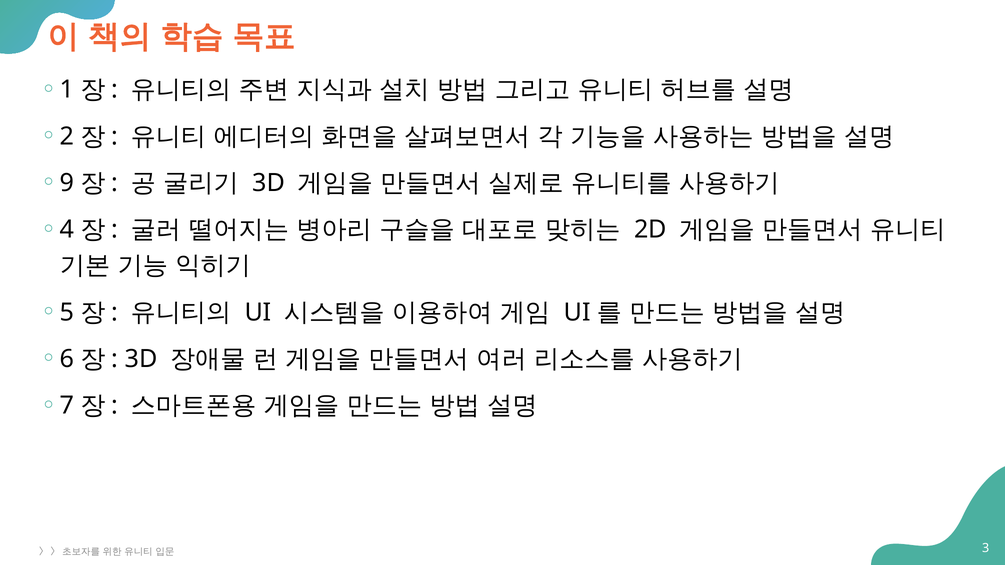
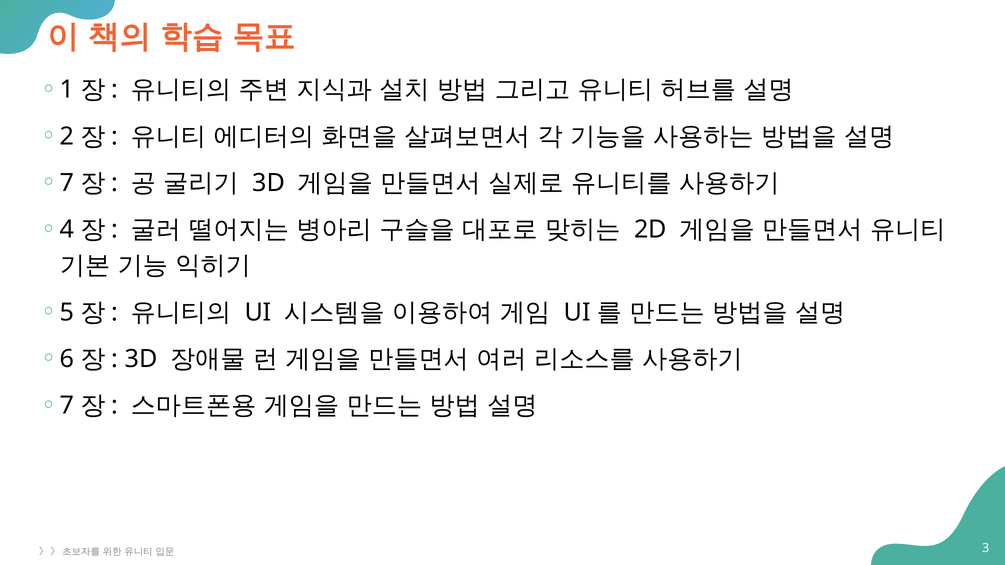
9 at (67, 183): 9 -> 7
